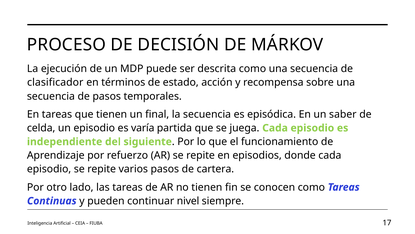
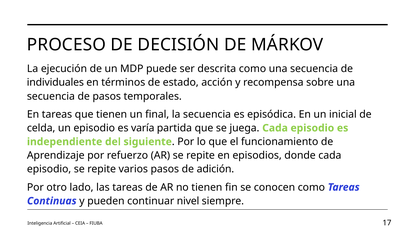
clasificador: clasificador -> individuales
saber: saber -> inicial
cartera: cartera -> adición
